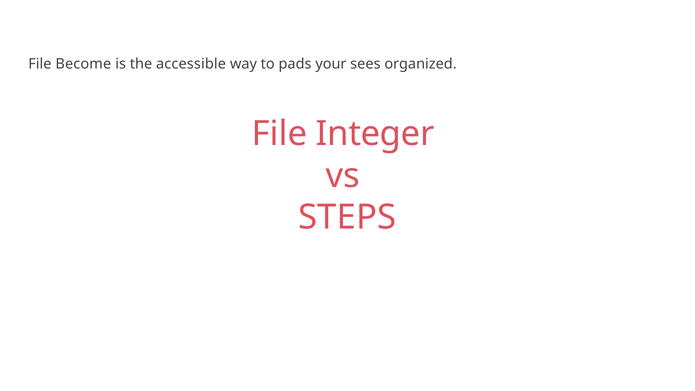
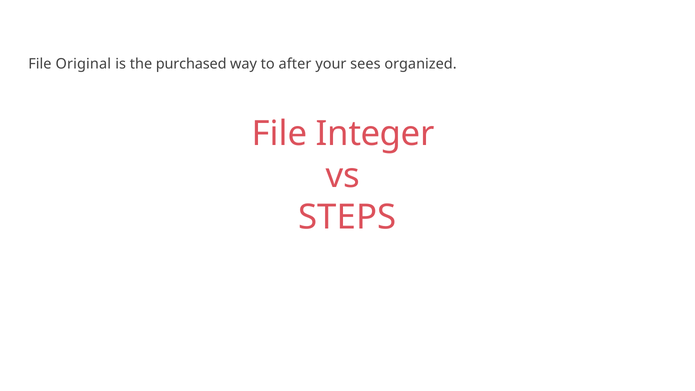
Become: Become -> Original
accessible: accessible -> purchased
pads: pads -> after
